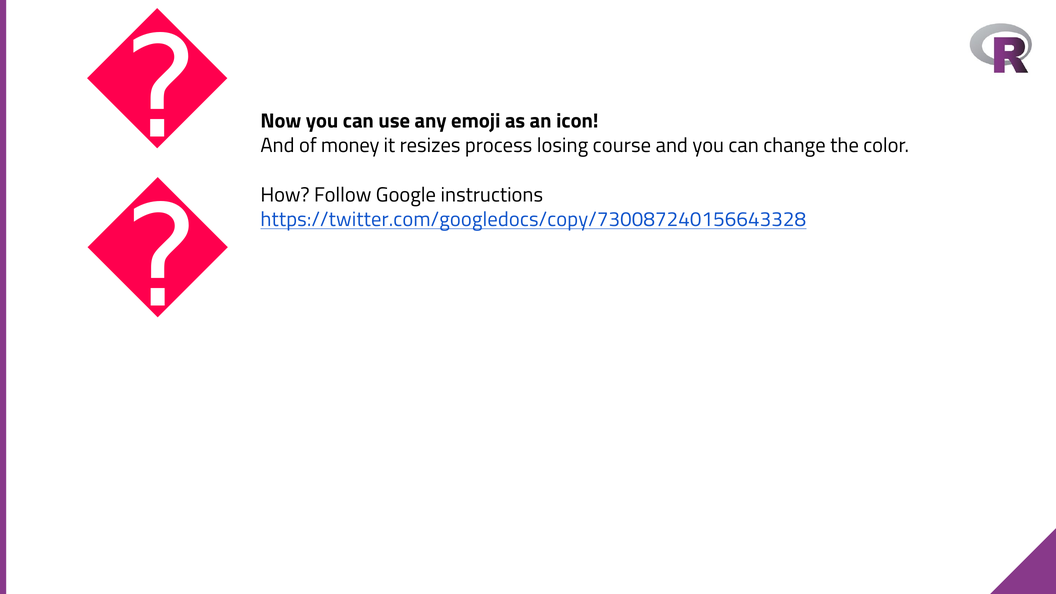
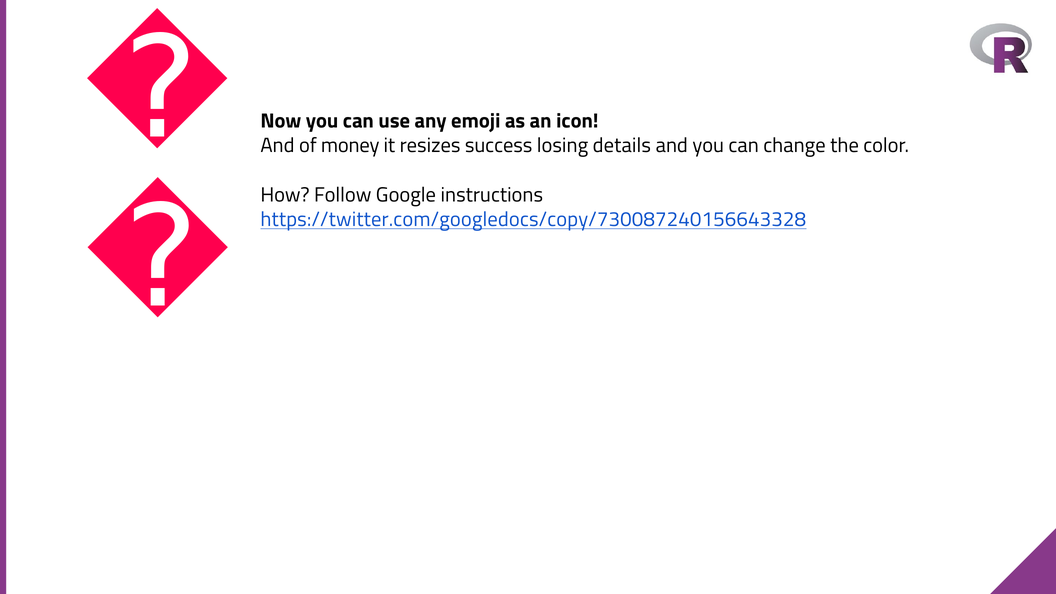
process: process -> success
course: course -> details
